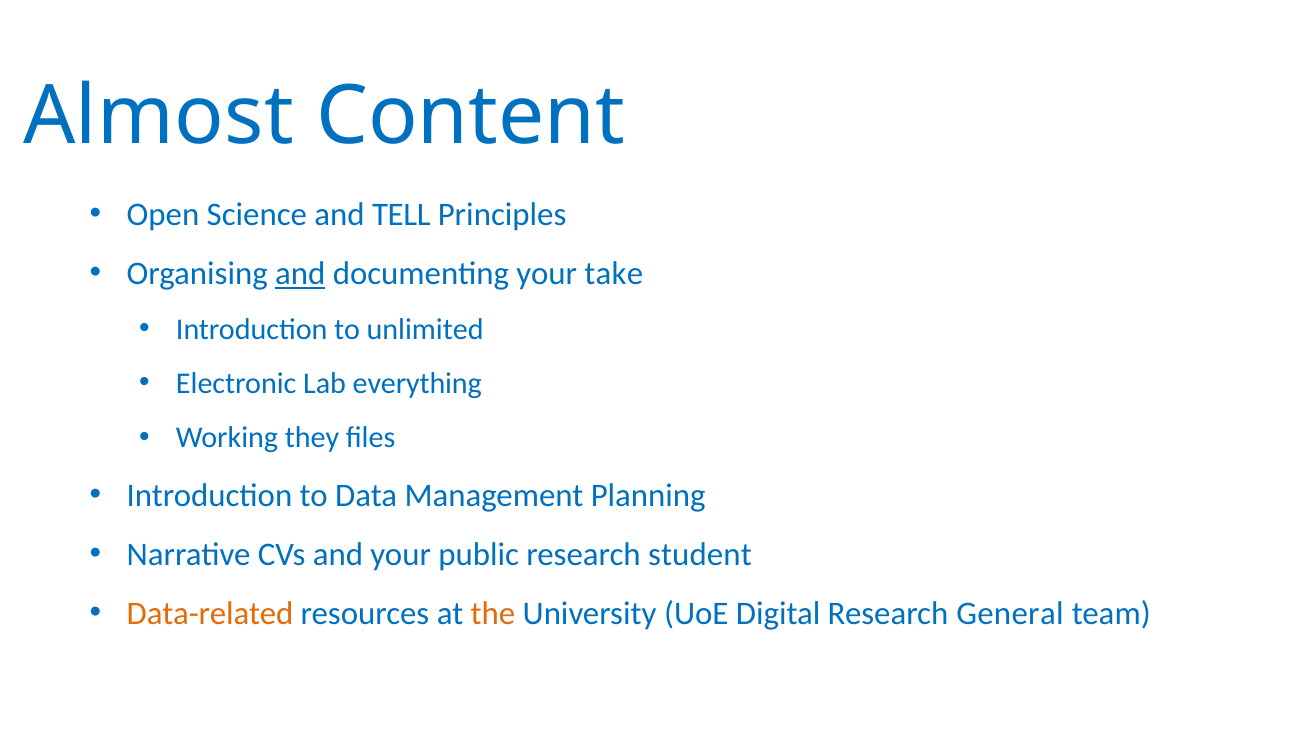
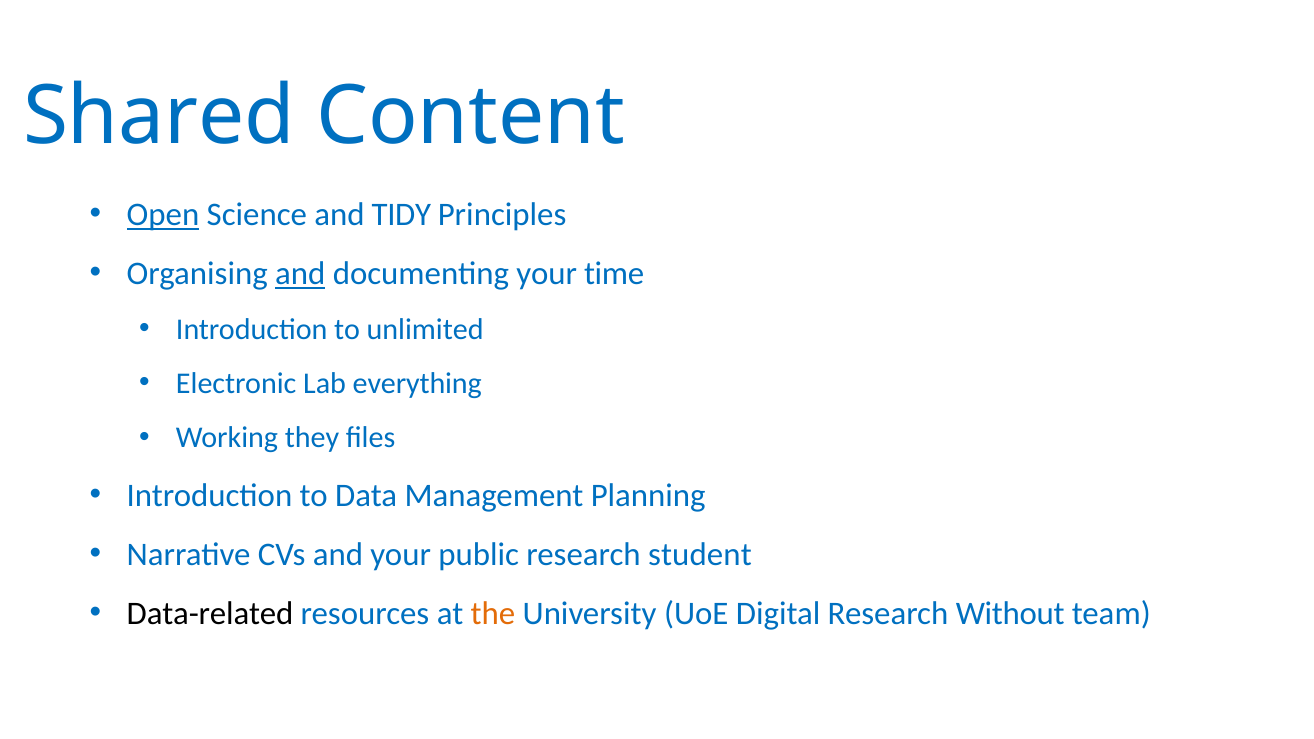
Almost: Almost -> Shared
Open underline: none -> present
TELL: TELL -> TIDY
take: take -> time
Data-related colour: orange -> black
General: General -> Without
